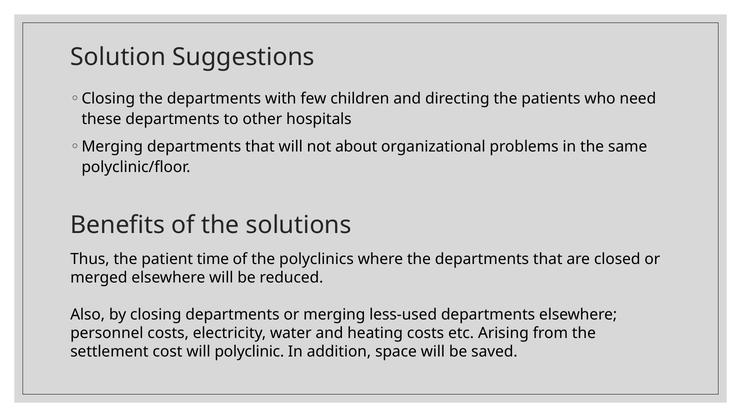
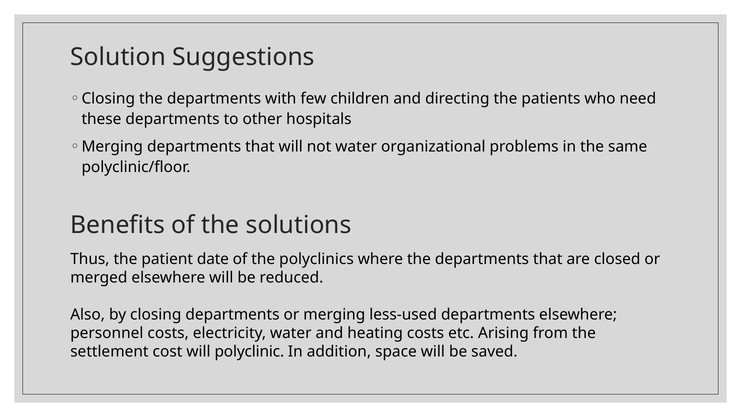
not about: about -> water
time: time -> date
